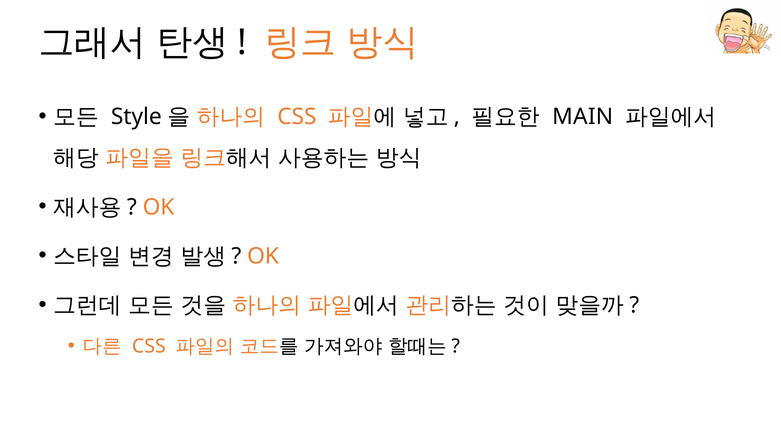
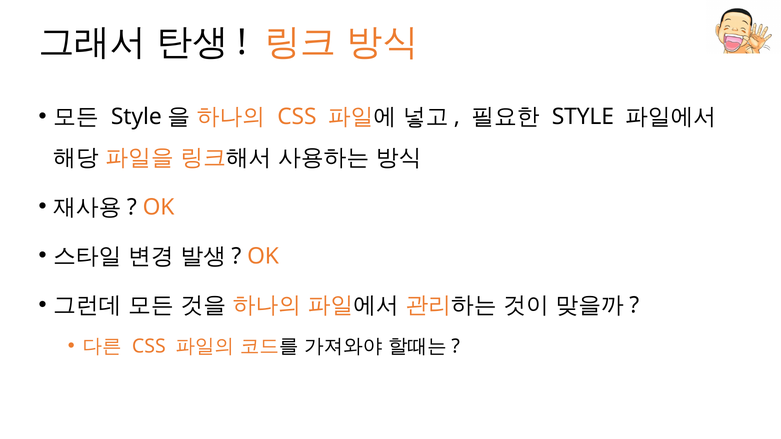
MAIN at (583, 117): MAIN -> STYLE
